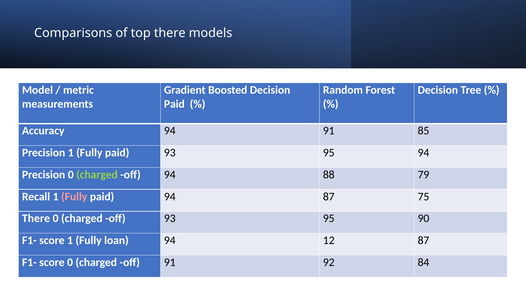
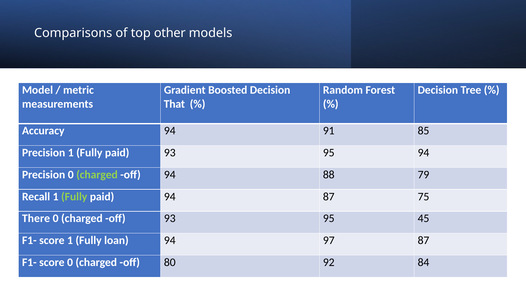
top there: there -> other
Paid at (174, 104): Paid -> That
Fully at (74, 196) colour: pink -> light green
90: 90 -> 45
12: 12 -> 97
off 91: 91 -> 80
